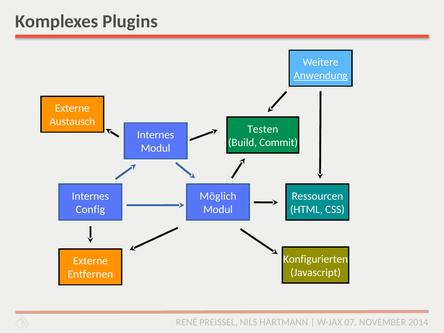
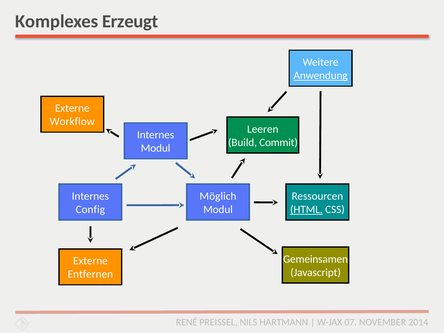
Plugins: Plugins -> Erzeugt
Austausch: Austausch -> Workflow
Testen: Testen -> Leeren
HTML underline: none -> present
Konfigurierten: Konfigurierten -> Gemeinsamen
